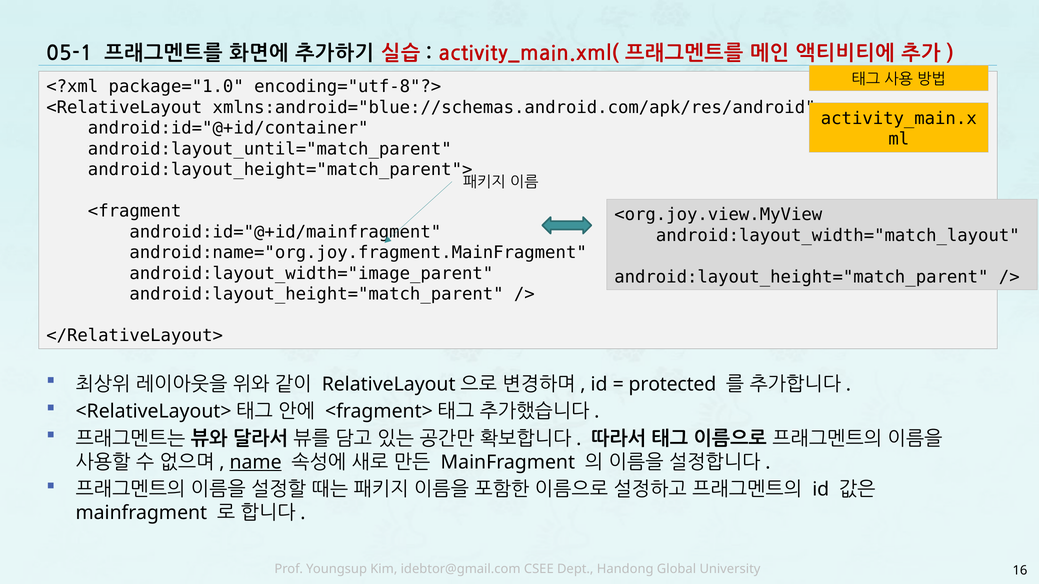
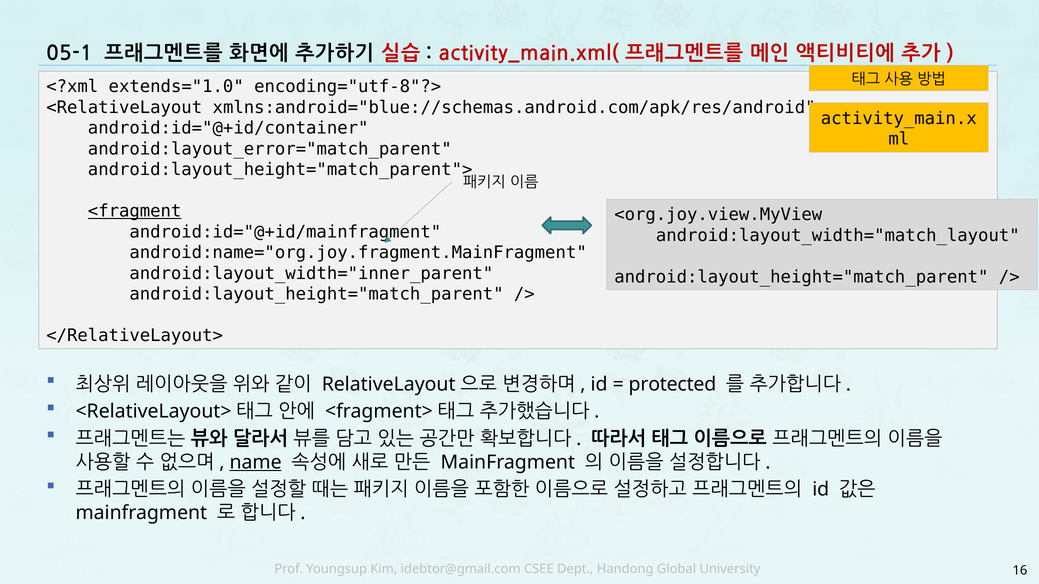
package="1.0: package="1.0 -> extends="1.0
android:layout_until="match_parent: android:layout_until="match_parent -> android:layout_error="match_parent
<fragment underline: none -> present
android:layout_width="image_parent: android:layout_width="image_parent -> android:layout_width="inner_parent
